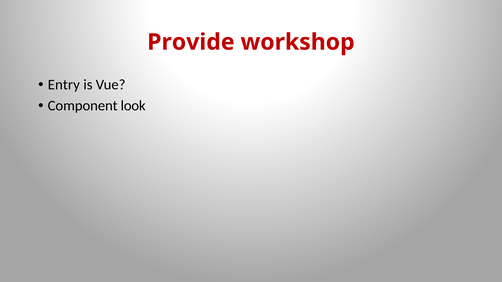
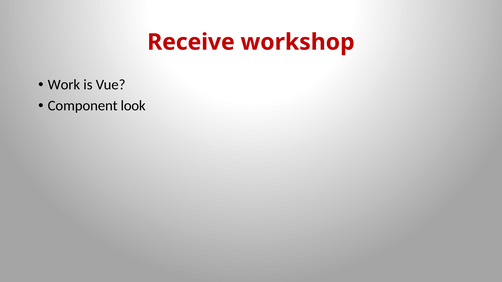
Provide: Provide -> Receive
Entry: Entry -> Work
